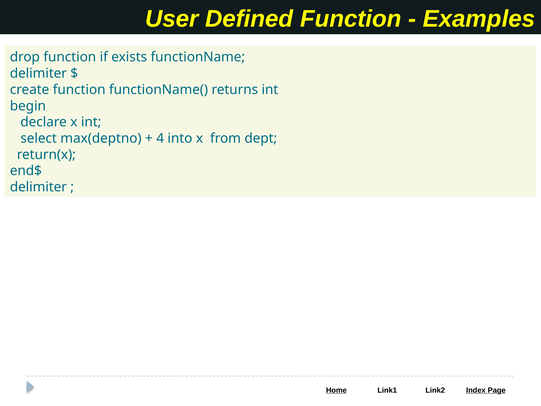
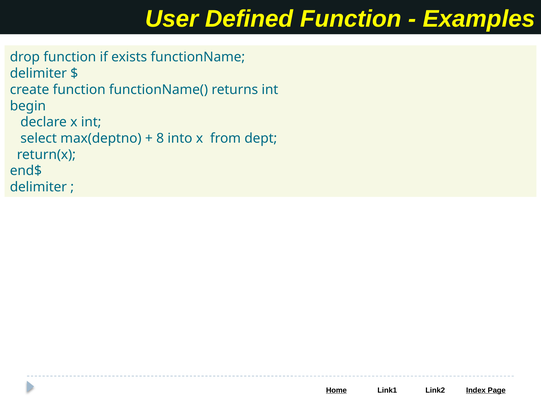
4: 4 -> 8
